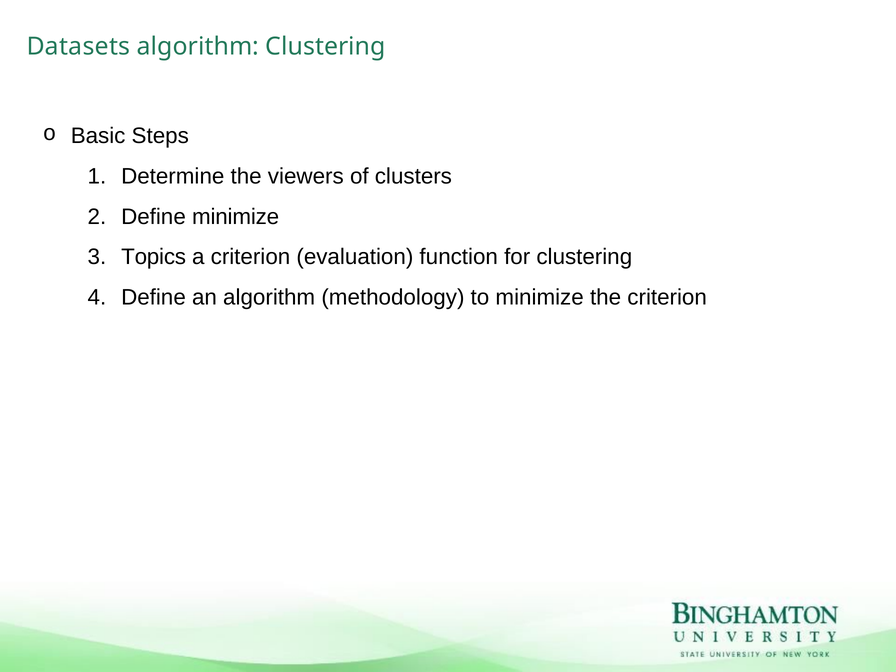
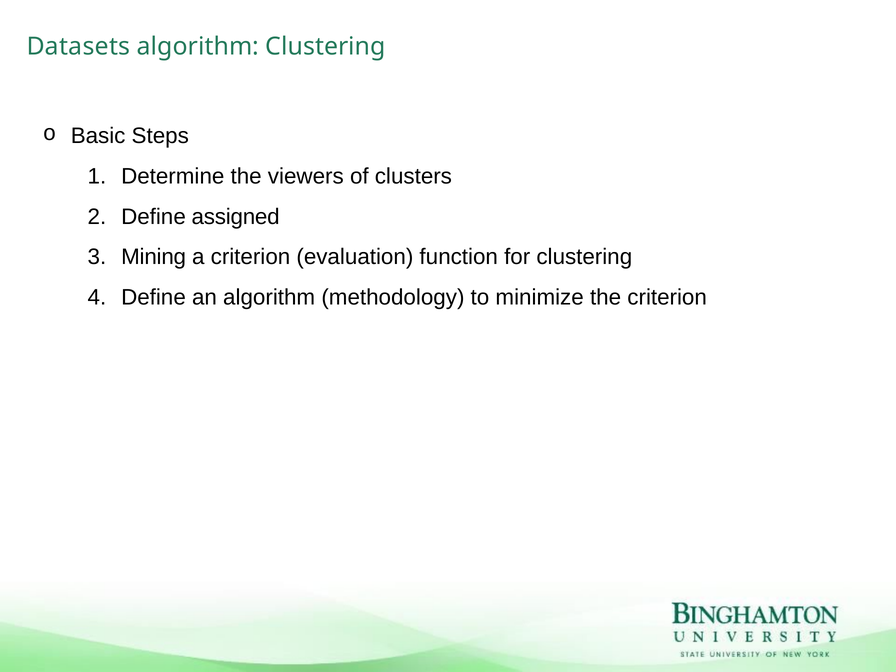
Define minimize: minimize -> assigned
Topics: Topics -> Mining
